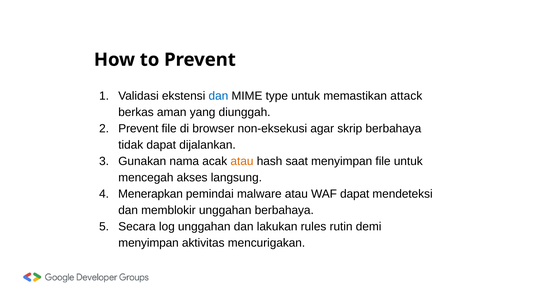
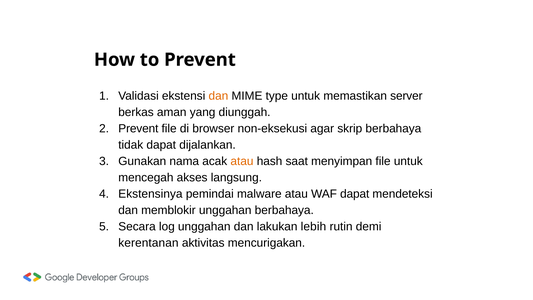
dan at (218, 96) colour: blue -> orange
attack: attack -> server
Menerapkan: Menerapkan -> Ekstensinya
rules: rules -> lebih
menyimpan at (149, 243): menyimpan -> kerentanan
